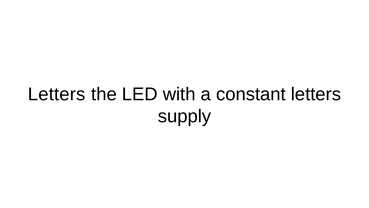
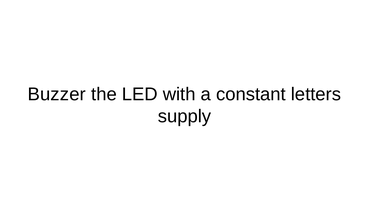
Letters at (57, 94): Letters -> Buzzer
